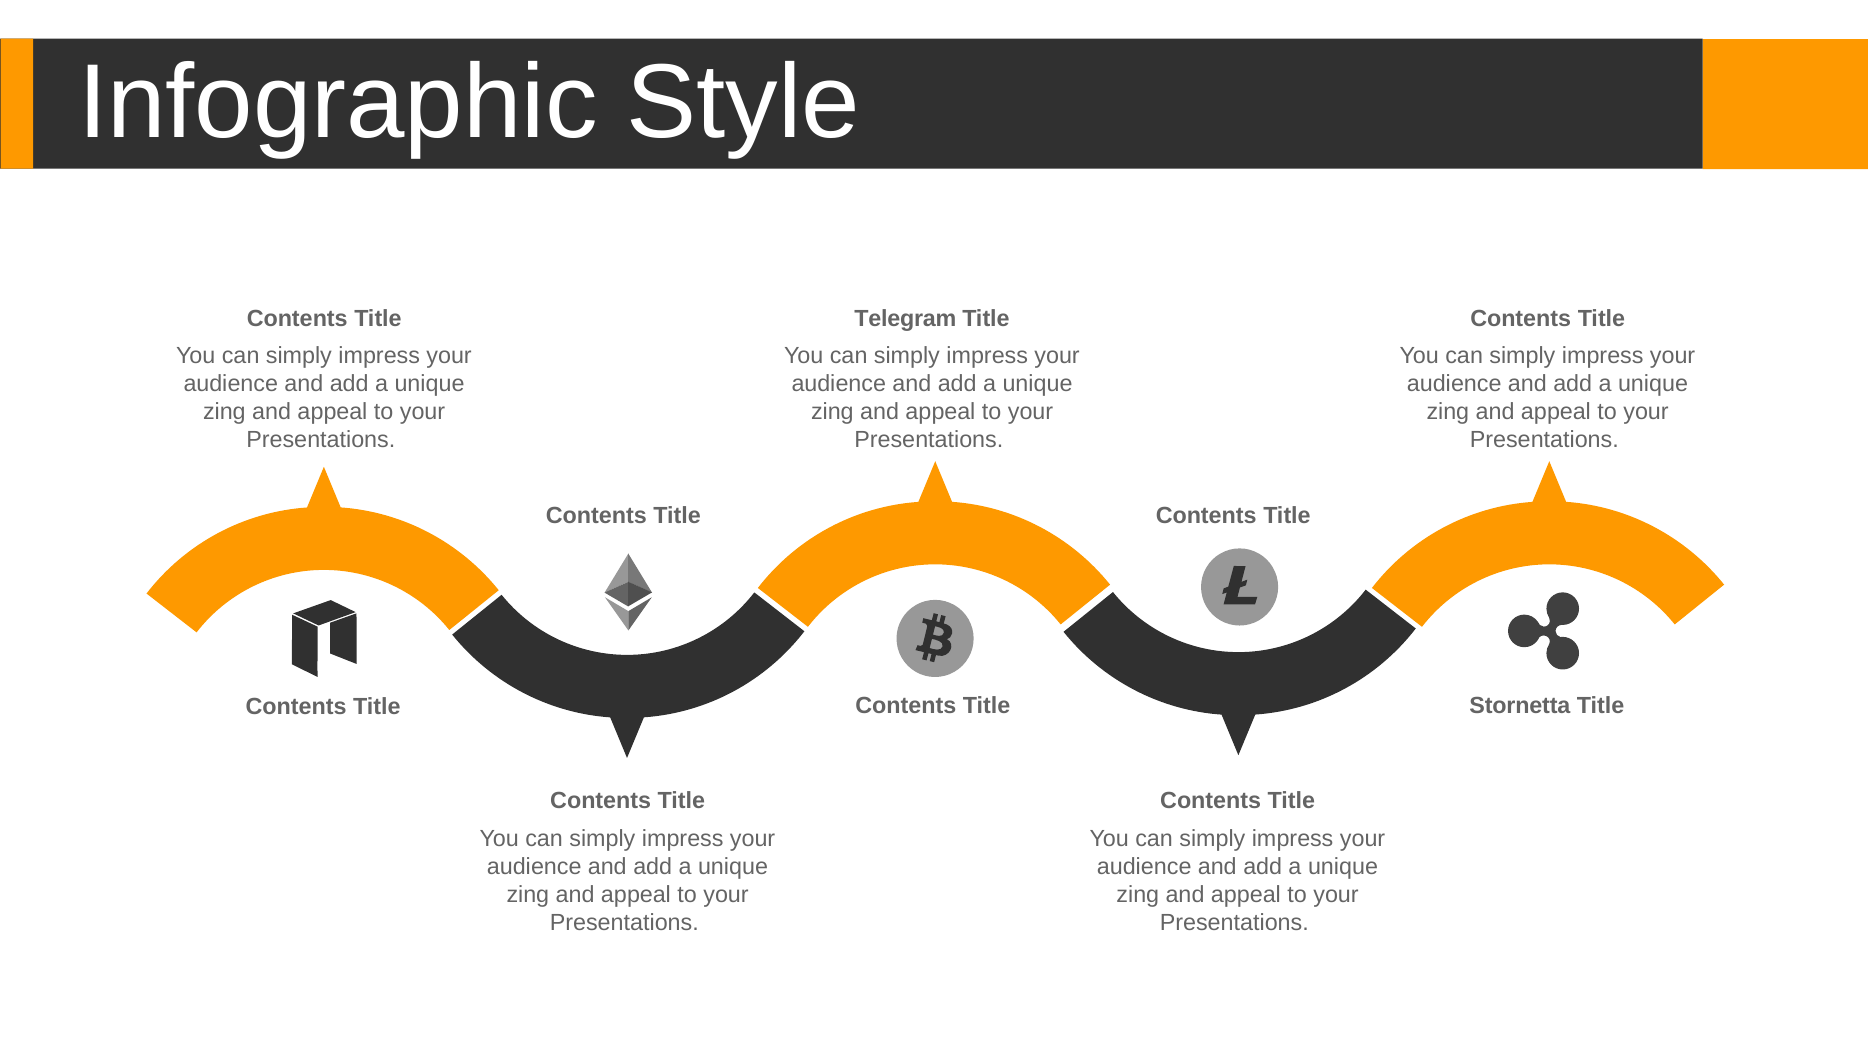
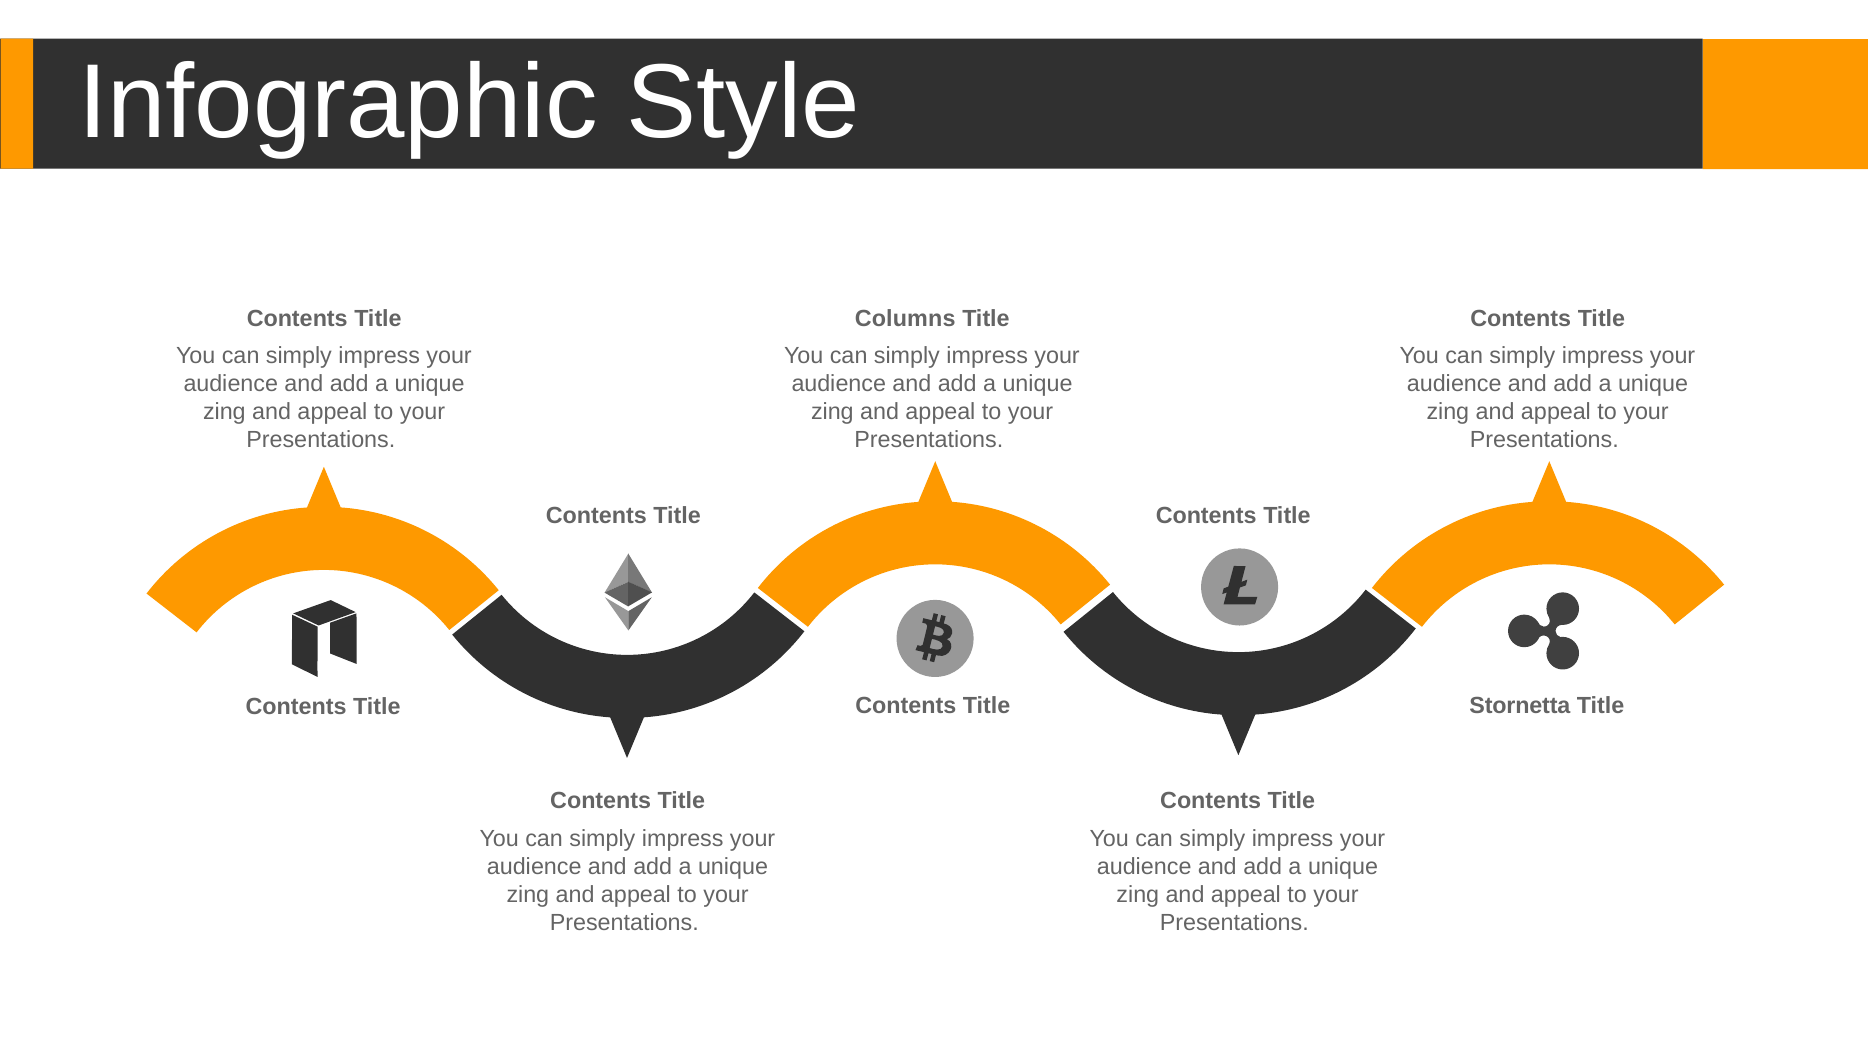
Telegram: Telegram -> Columns
